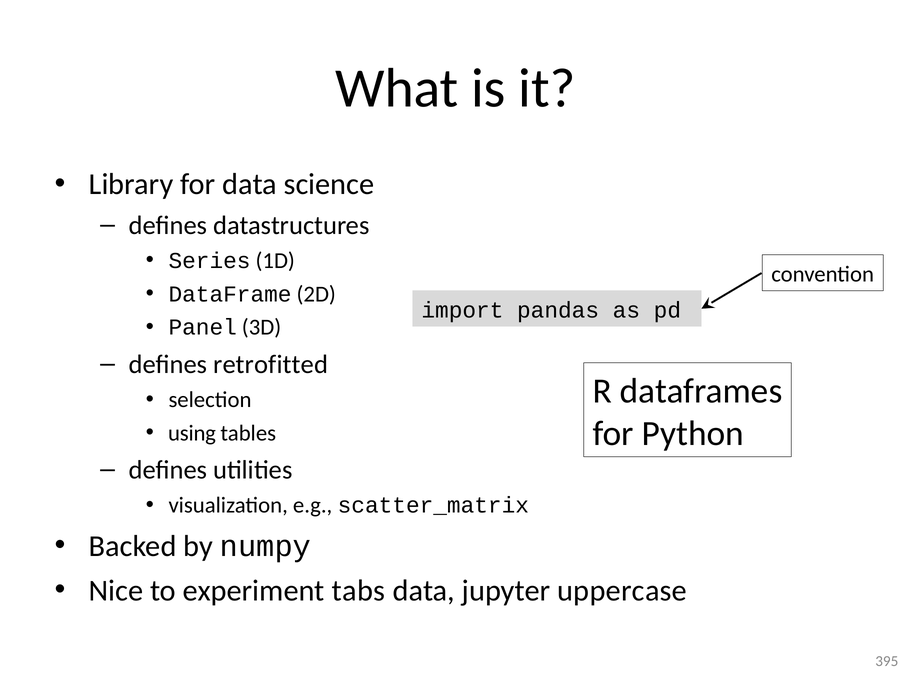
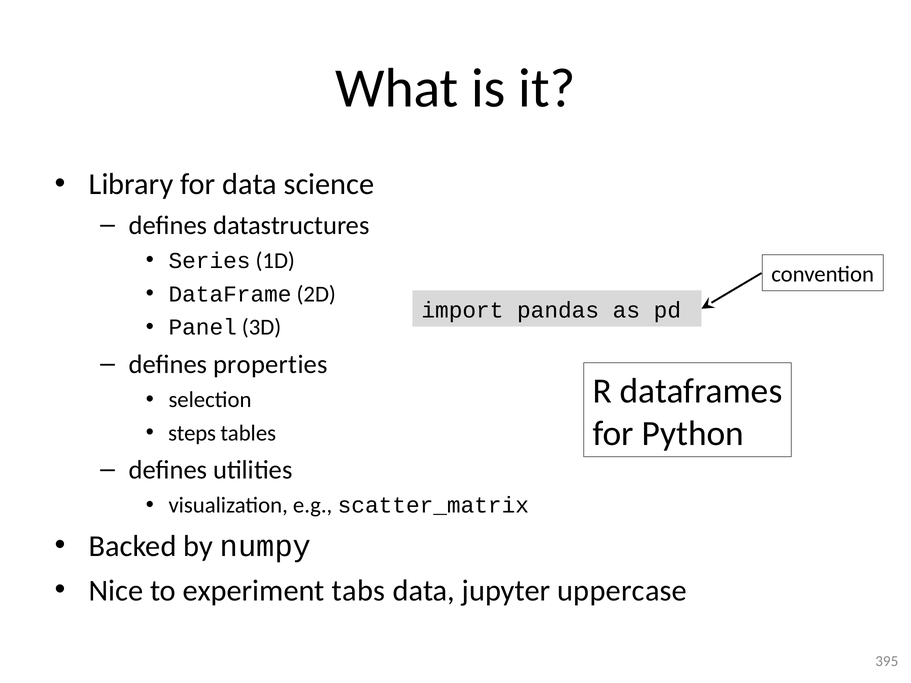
retrofitted: retrofitted -> properties
using: using -> steps
